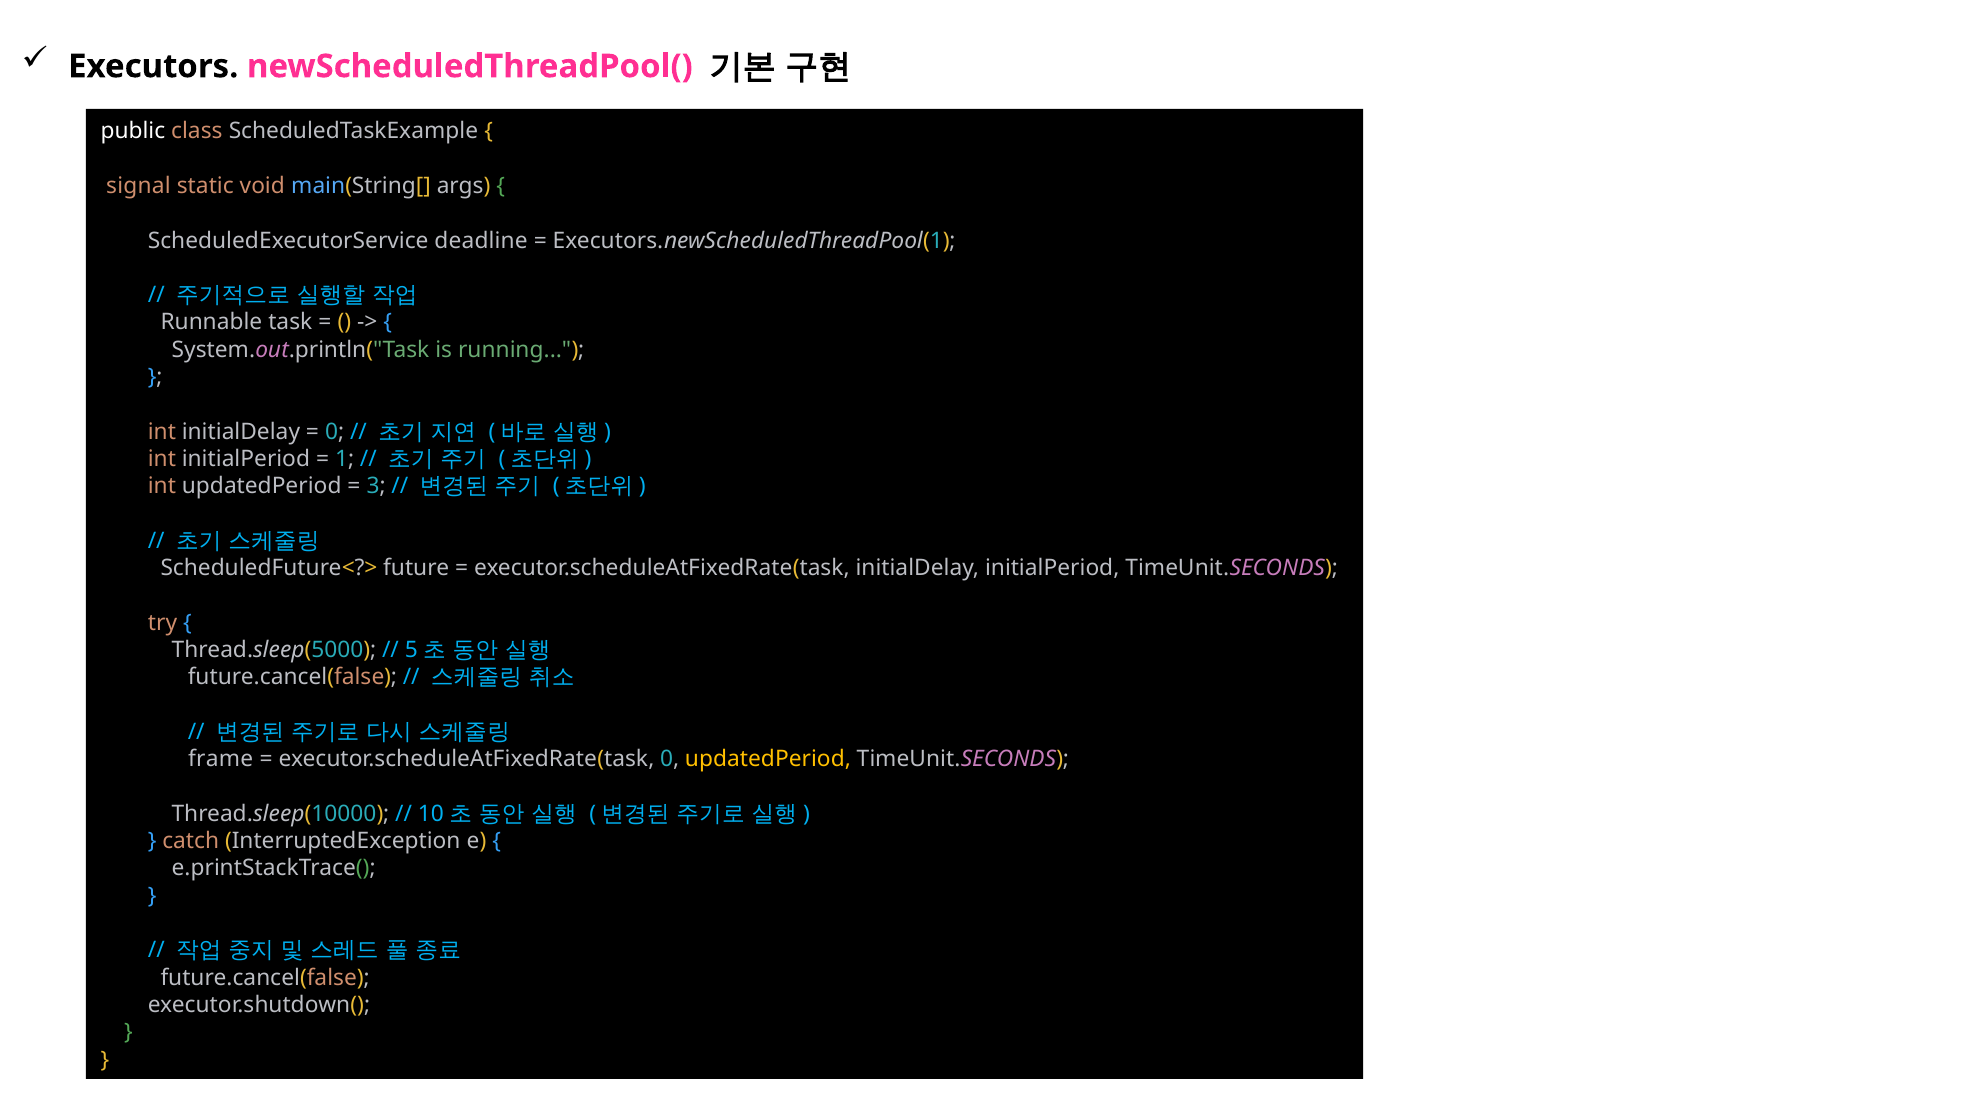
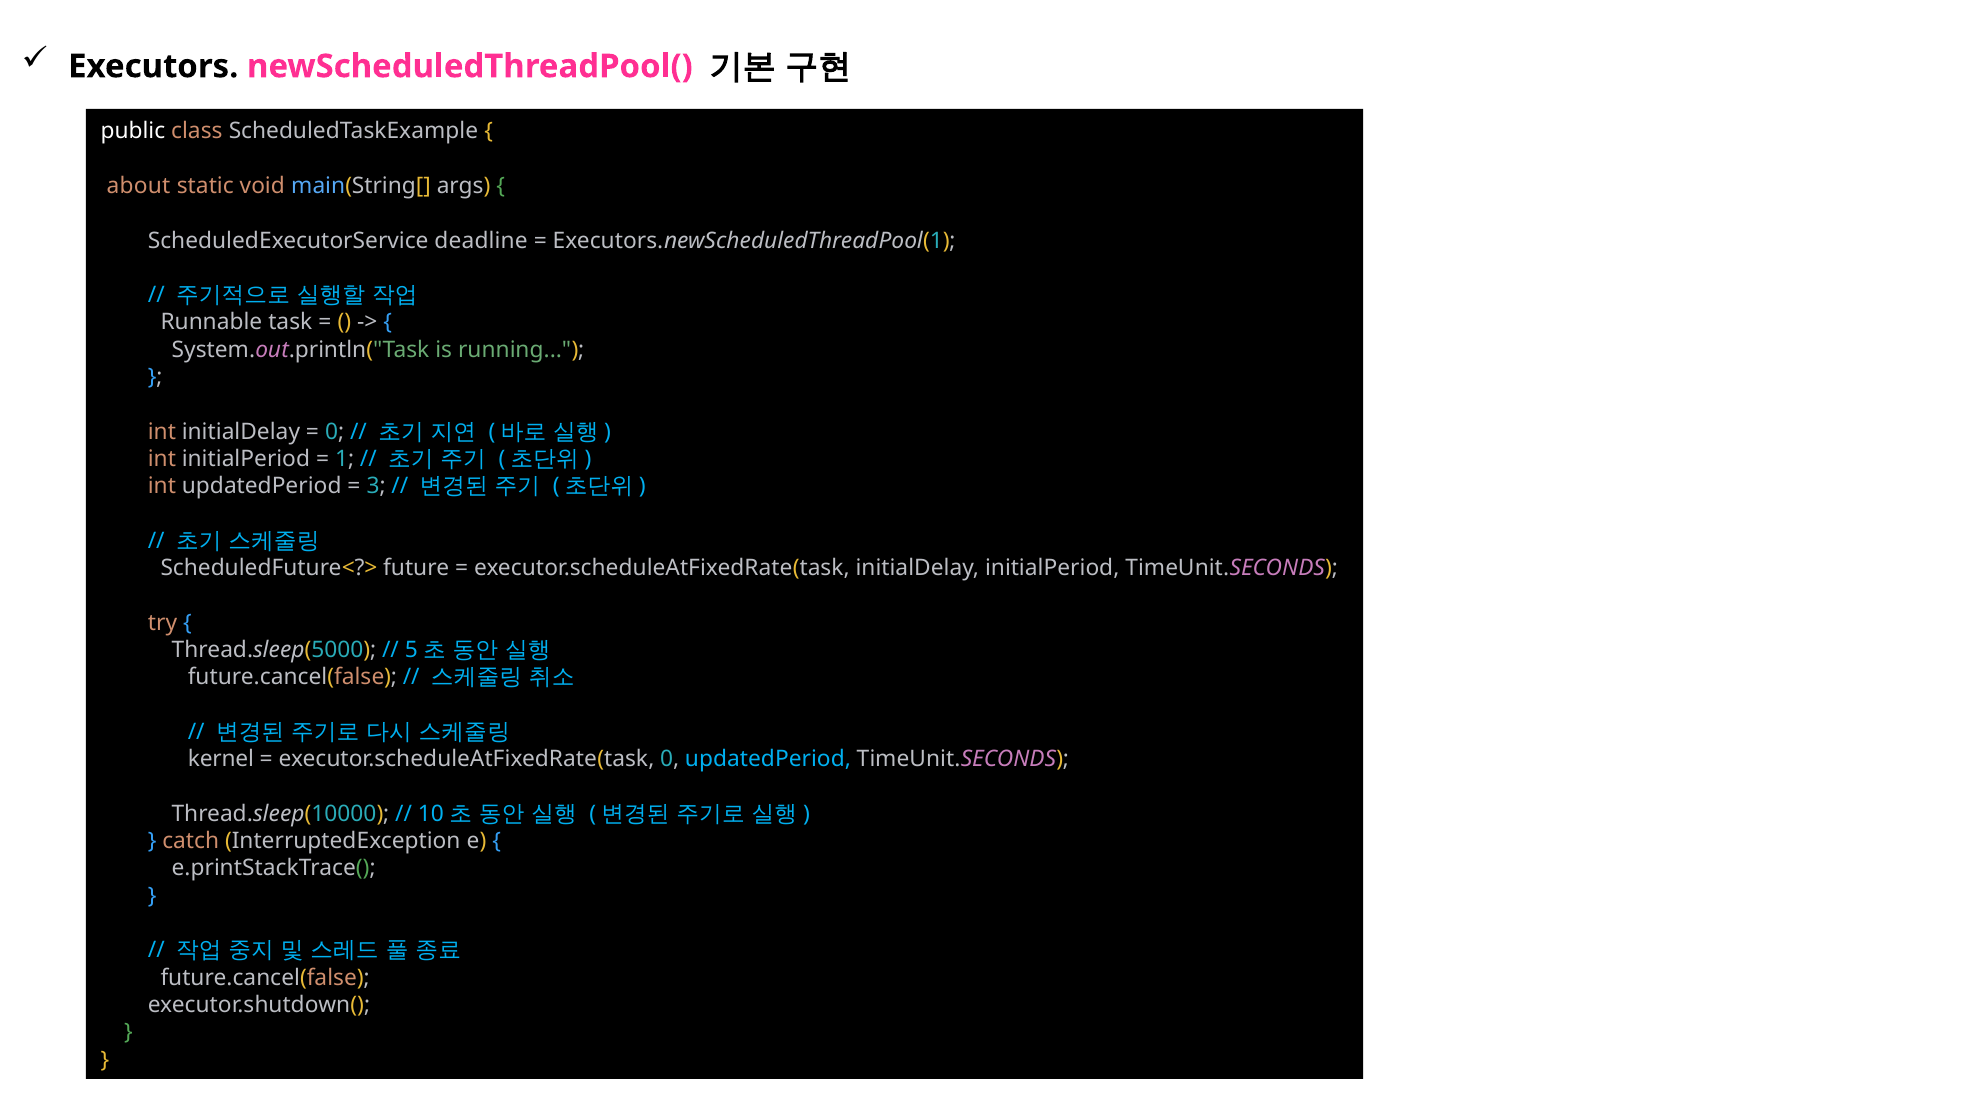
signal: signal -> about
frame: frame -> kernel
updatedPeriod at (768, 759) colour: yellow -> light blue
